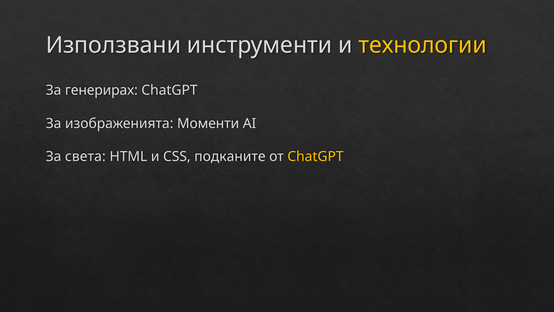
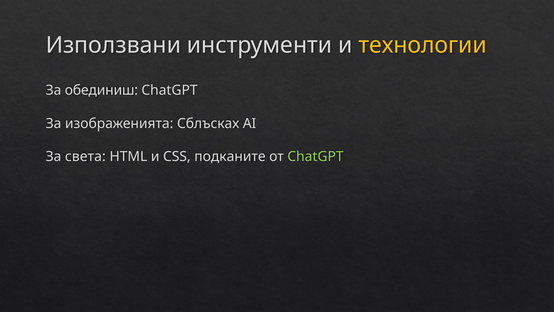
генерирах: генерирах -> обединиш
Моменти: Моменти -> Сблъсках
ChatGPT at (315, 157) colour: yellow -> light green
